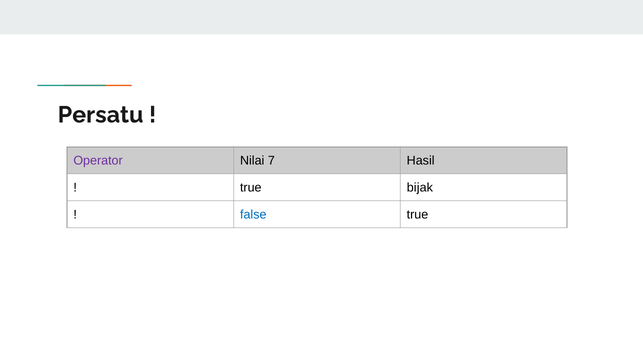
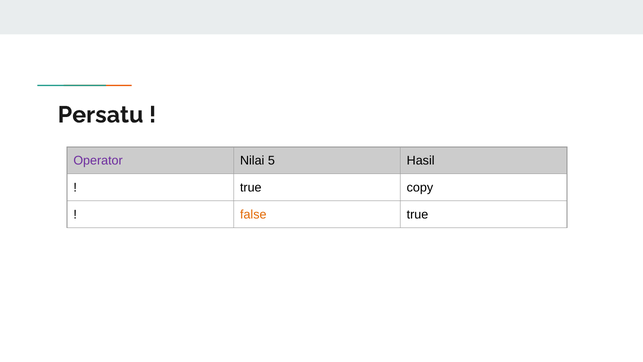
7: 7 -> 5
bijak: bijak -> copy
false colour: blue -> orange
